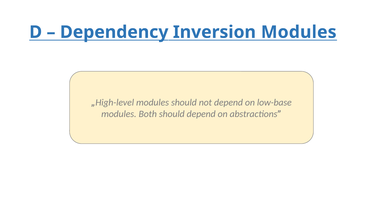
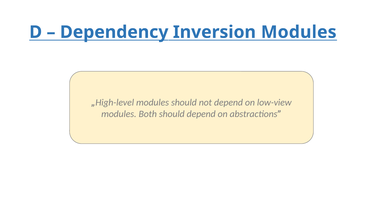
low-base: low-base -> low-view
